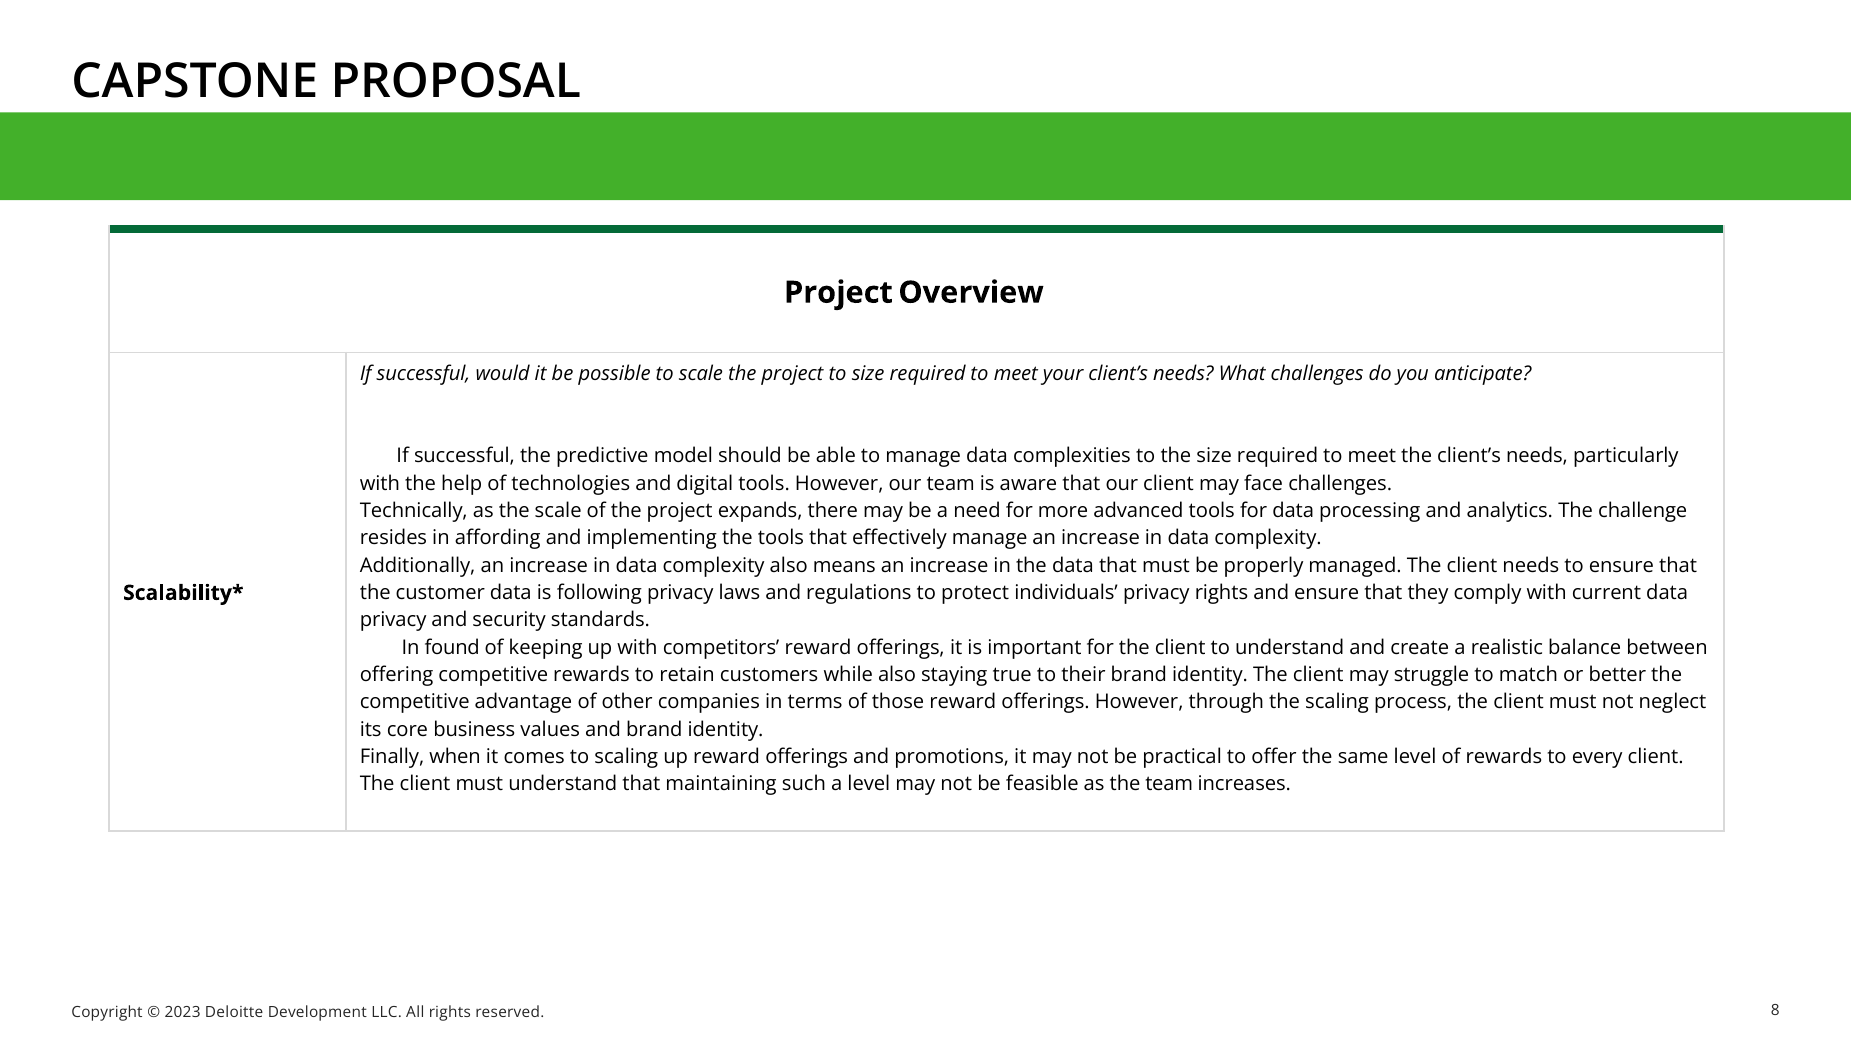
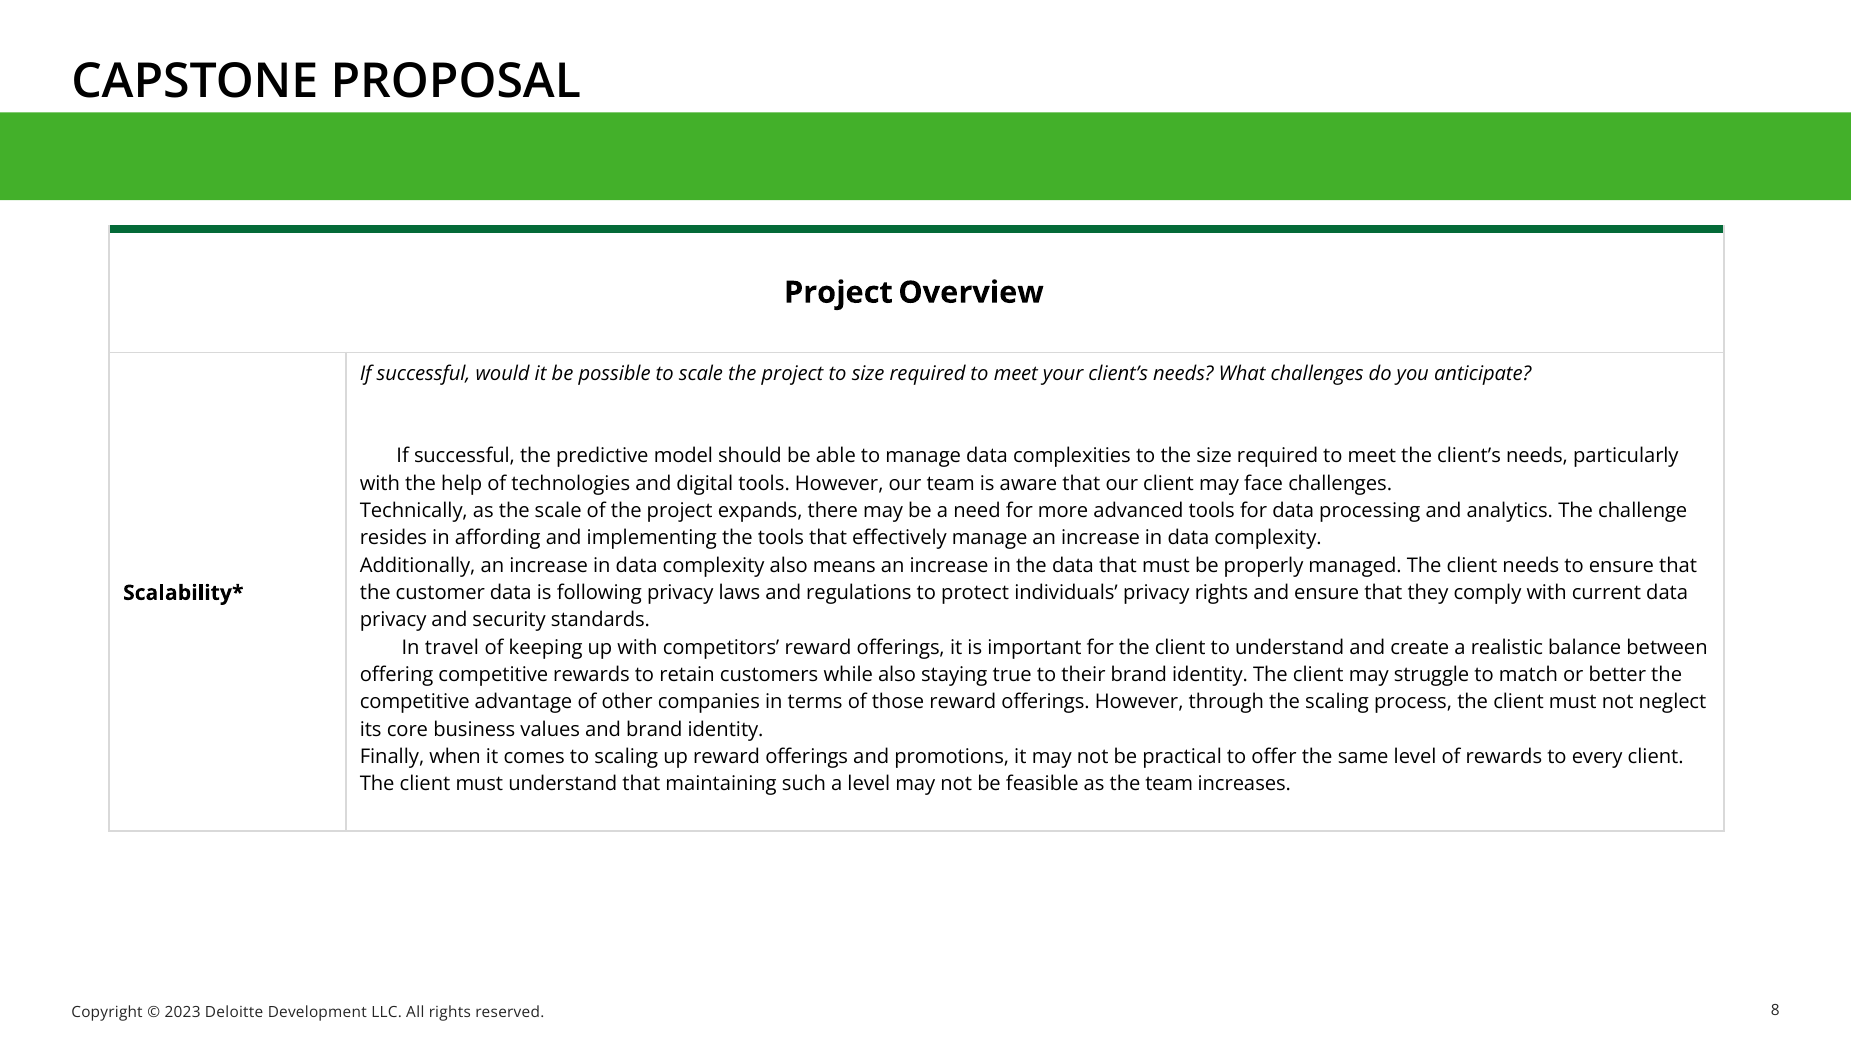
found: found -> travel
